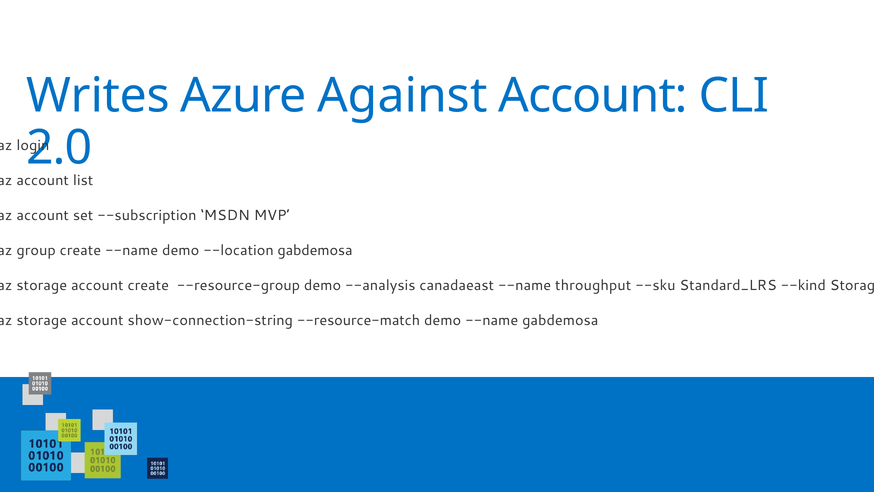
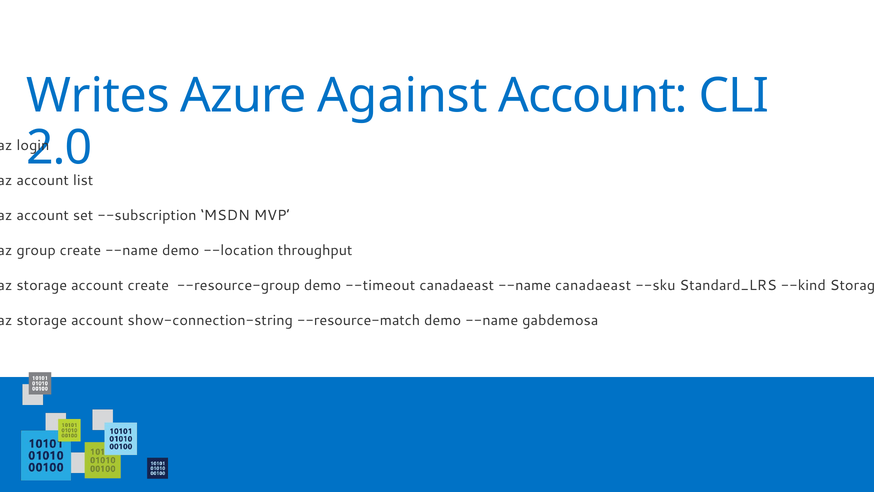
--location gabdemosa: gabdemosa -> throughput
--analysis: --analysis -> --timeout
--name throughput: throughput -> canadaeast
